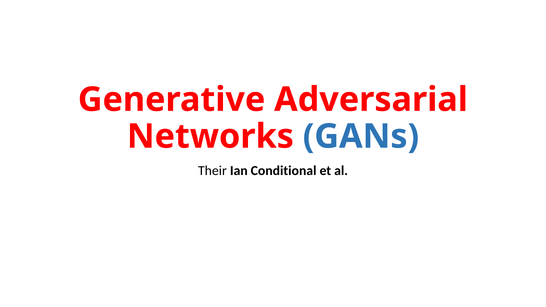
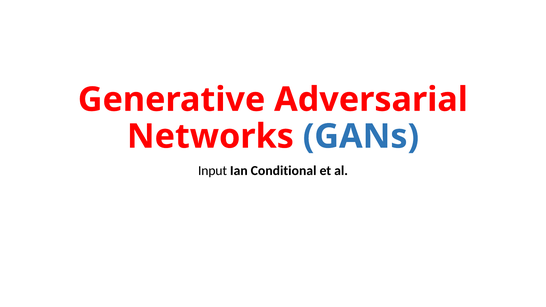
Their: Their -> Input
